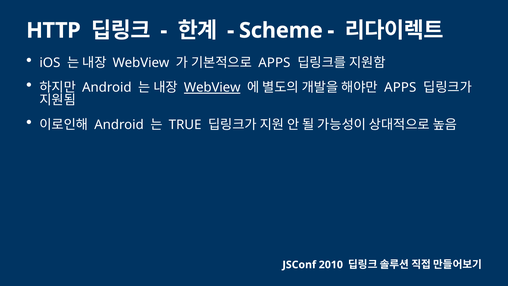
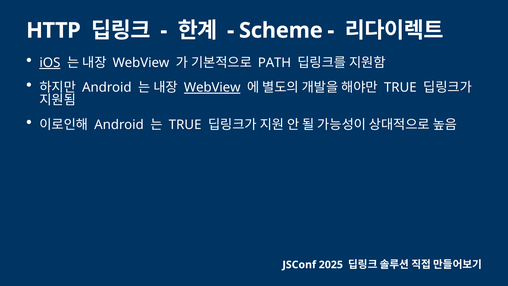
iOS underline: none -> present
APPS at (274, 63): APPS -> PATH
APPS at (400, 87): APPS -> TRUE
2010: 2010 -> 2025
